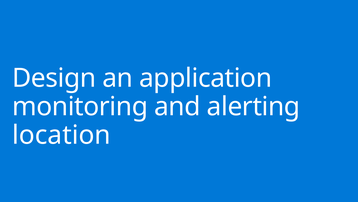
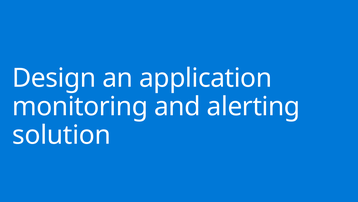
location: location -> solution
